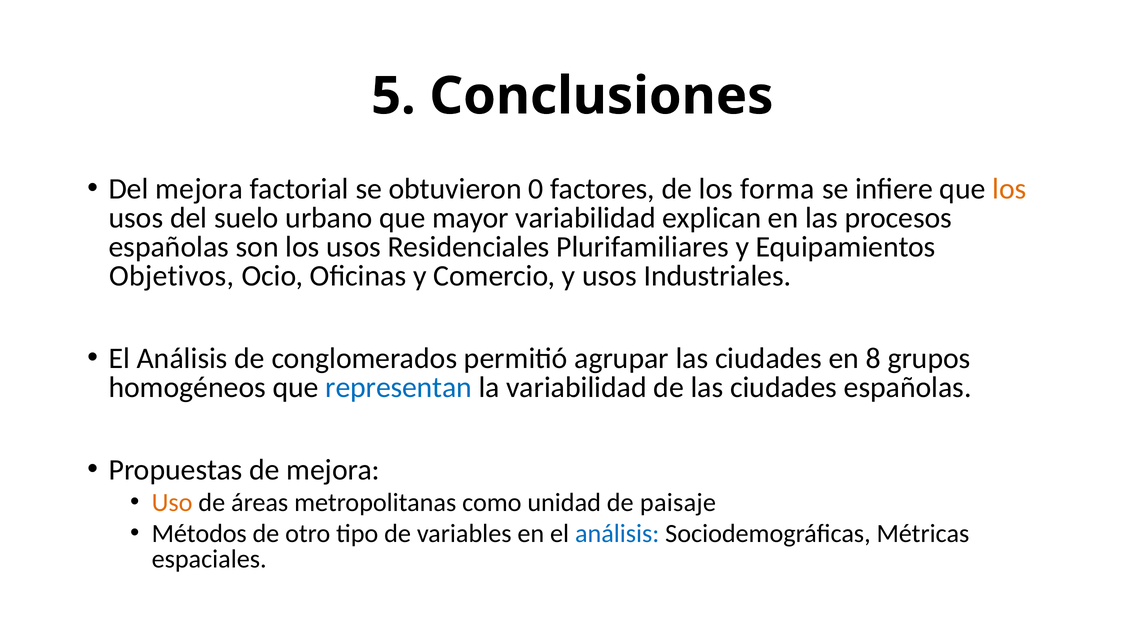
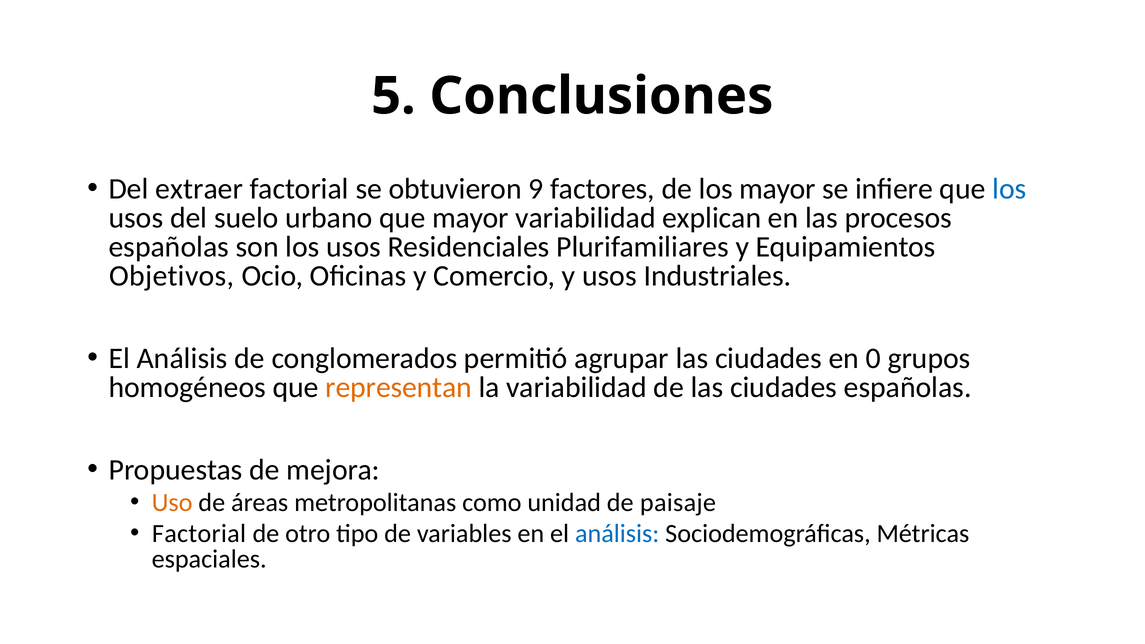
Del mejora: mejora -> extraer
0: 0 -> 9
los forma: forma -> mayor
los at (1009, 189) colour: orange -> blue
8: 8 -> 0
representan colour: blue -> orange
Métodos at (199, 534): Métodos -> Factorial
